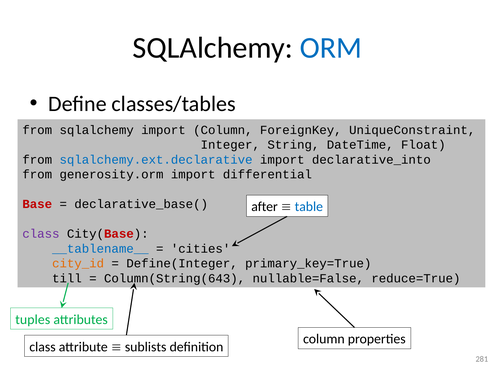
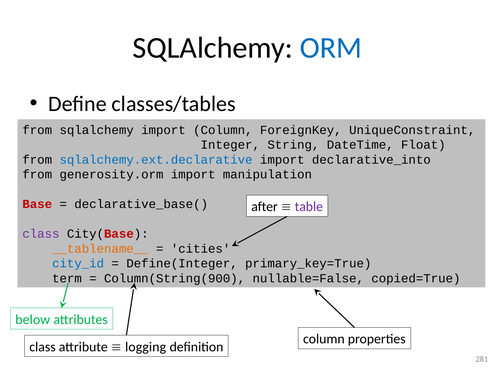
differential: differential -> manipulation
table colour: blue -> purple
__tablename__ colour: blue -> orange
city_id colour: orange -> blue
till: till -> term
Column(String(643: Column(String(643 -> Column(String(900
reduce=True: reduce=True -> copied=True
tuples: tuples -> below
sublists: sublists -> logging
